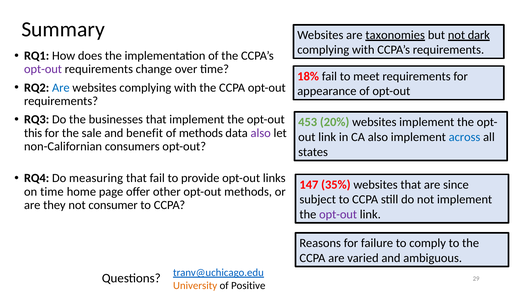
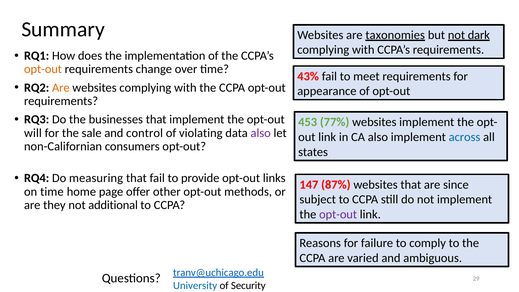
opt-out at (43, 69) colour: purple -> orange
18%: 18% -> 43%
Are at (61, 88) colour: blue -> orange
20%: 20% -> 77%
this: this -> will
benefit: benefit -> control
of methods: methods -> violating
35%: 35% -> 87%
consumer: consumer -> additional
University colour: orange -> blue
Positive: Positive -> Security
